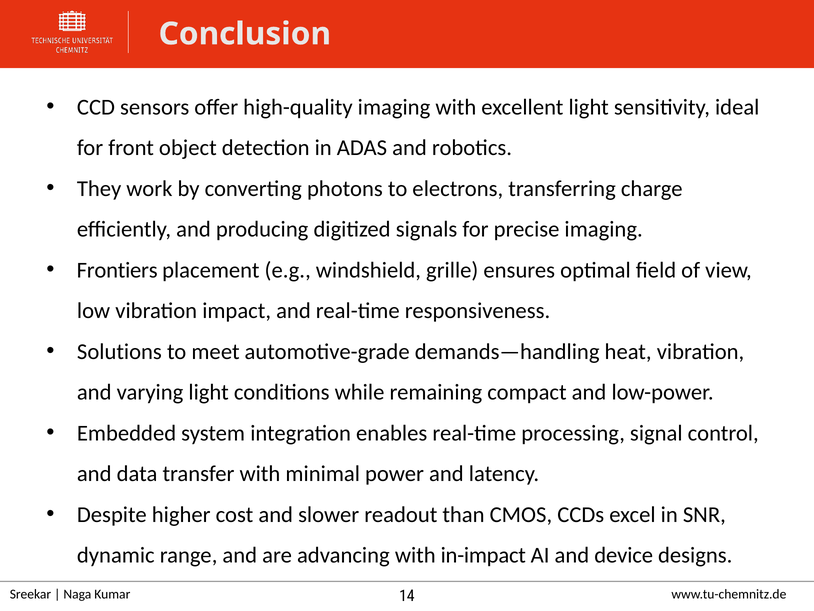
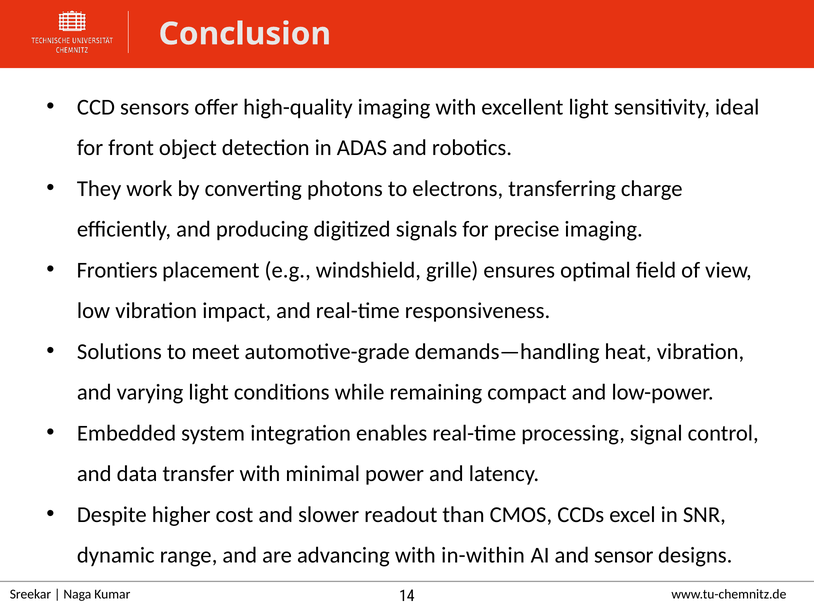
in-impact: in-impact -> in-within
device: device -> sensor
